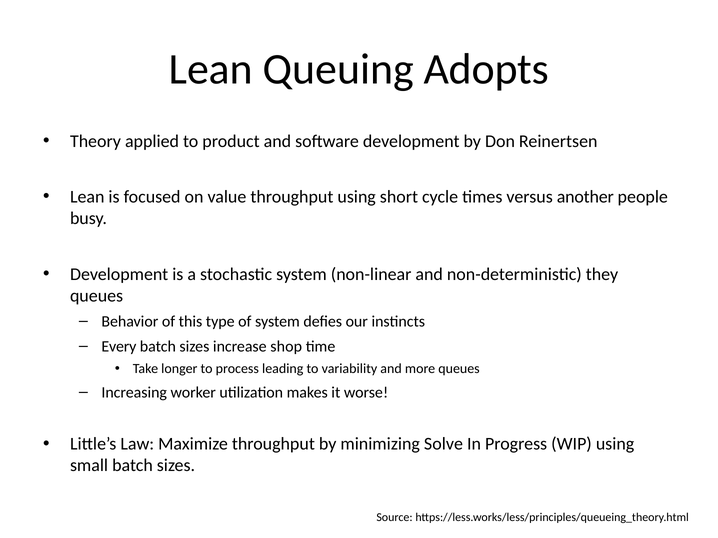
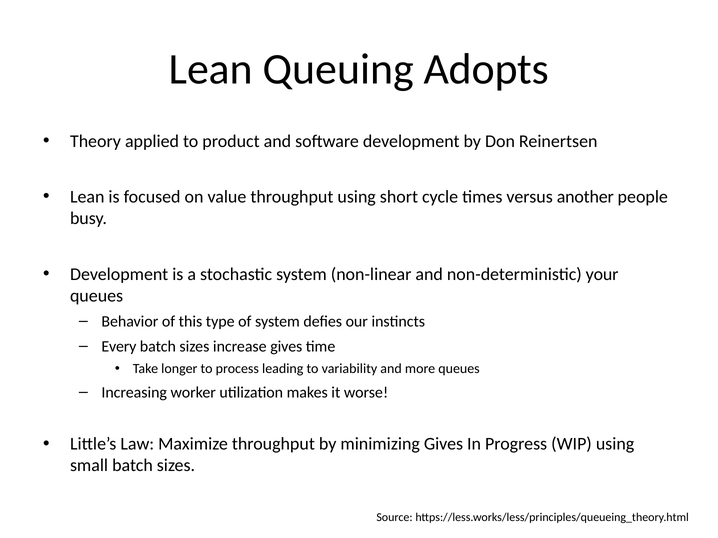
they: they -> your
increase shop: shop -> gives
minimizing Solve: Solve -> Gives
